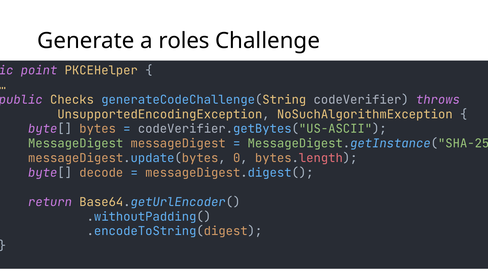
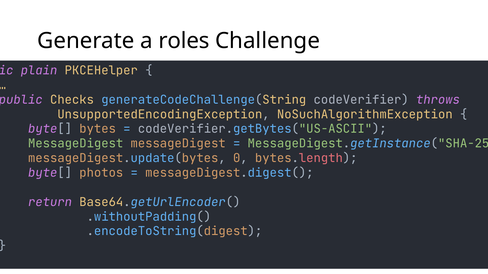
point: point -> plain
decode: decode -> photos
